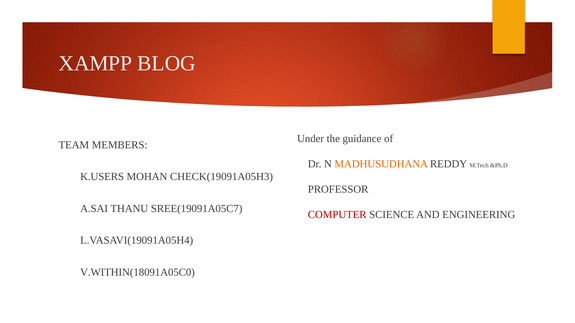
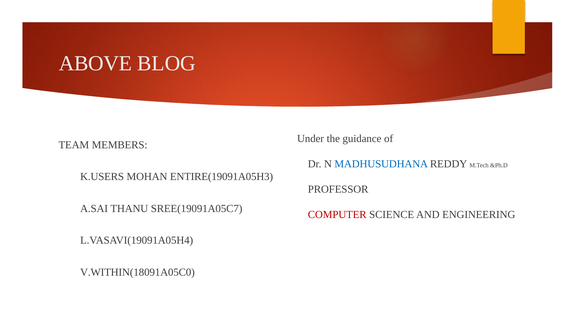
XAMPP: XAMPP -> ABOVE
MADHUSUDHANA colour: orange -> blue
CHECK(19091A05H3: CHECK(19091A05H3 -> ENTIRE(19091A05H3
